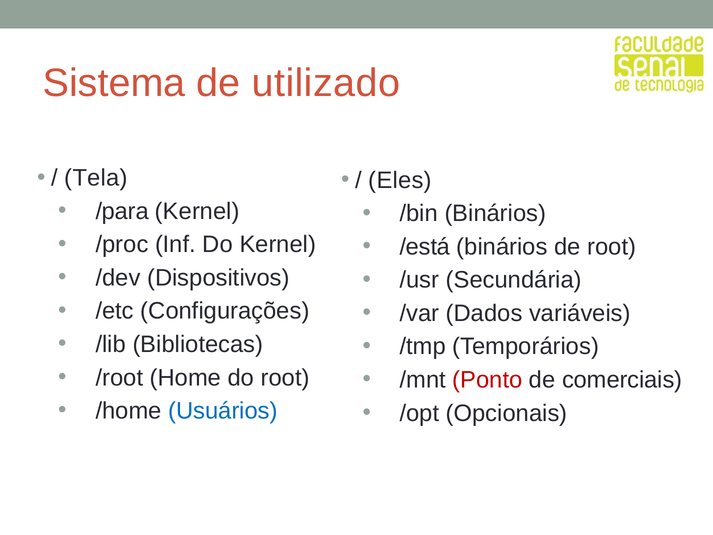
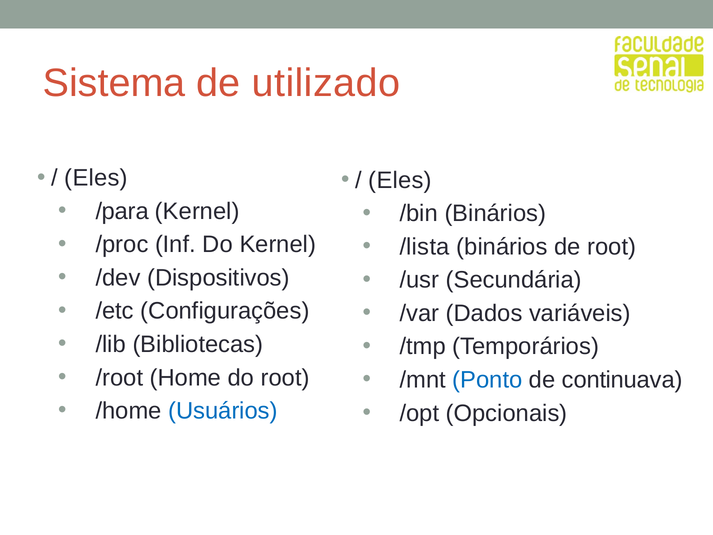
Tela at (96, 178): Tela -> Eles
/está: /está -> /lista
Ponto colour: red -> blue
comerciais: comerciais -> continuava
